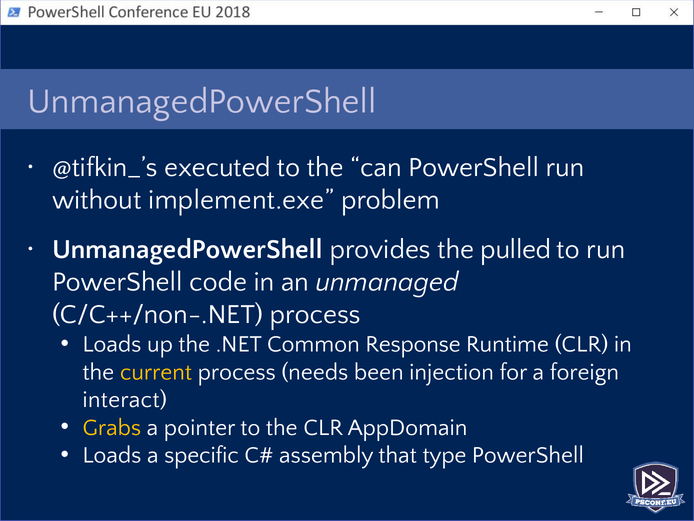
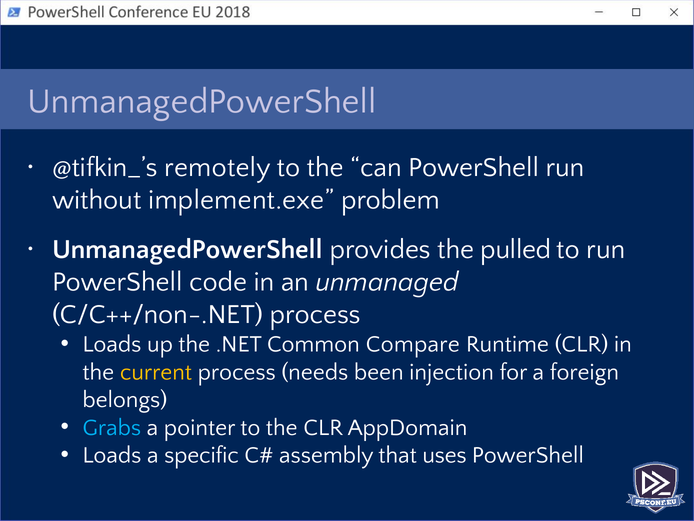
executed: executed -> remotely
Response: Response -> Compare
interact: interact -> belongs
Grabs colour: yellow -> light blue
type: type -> uses
